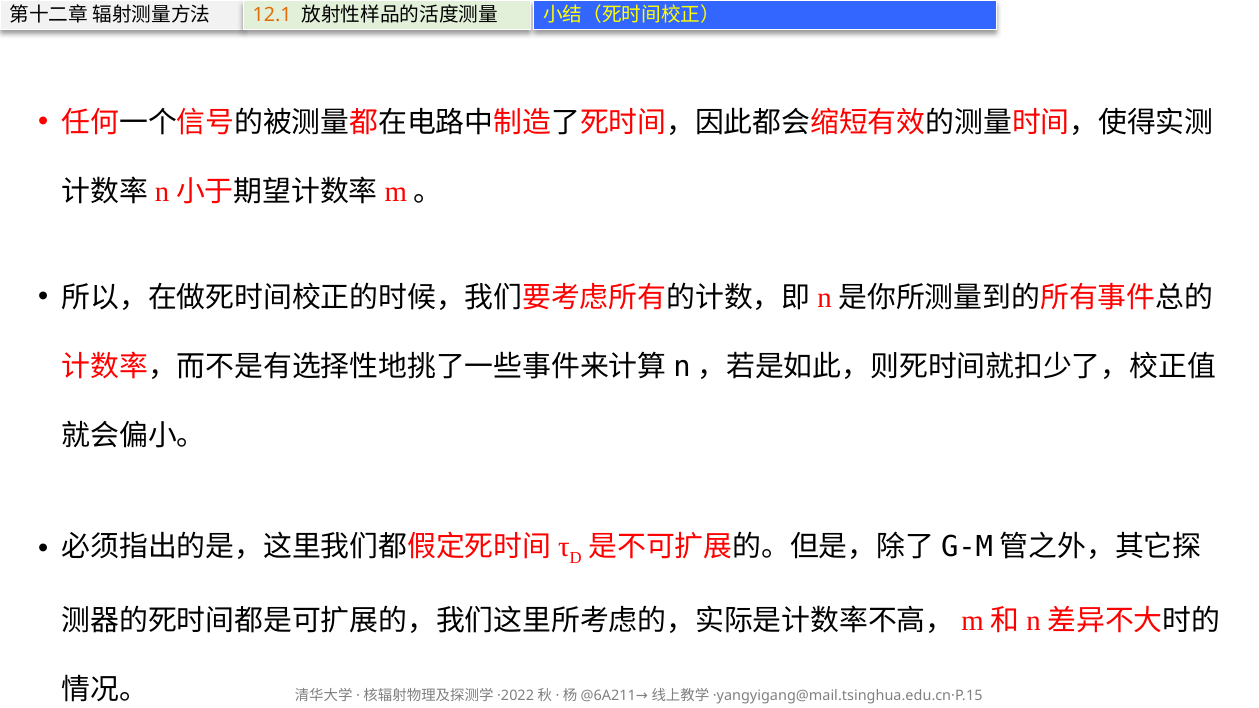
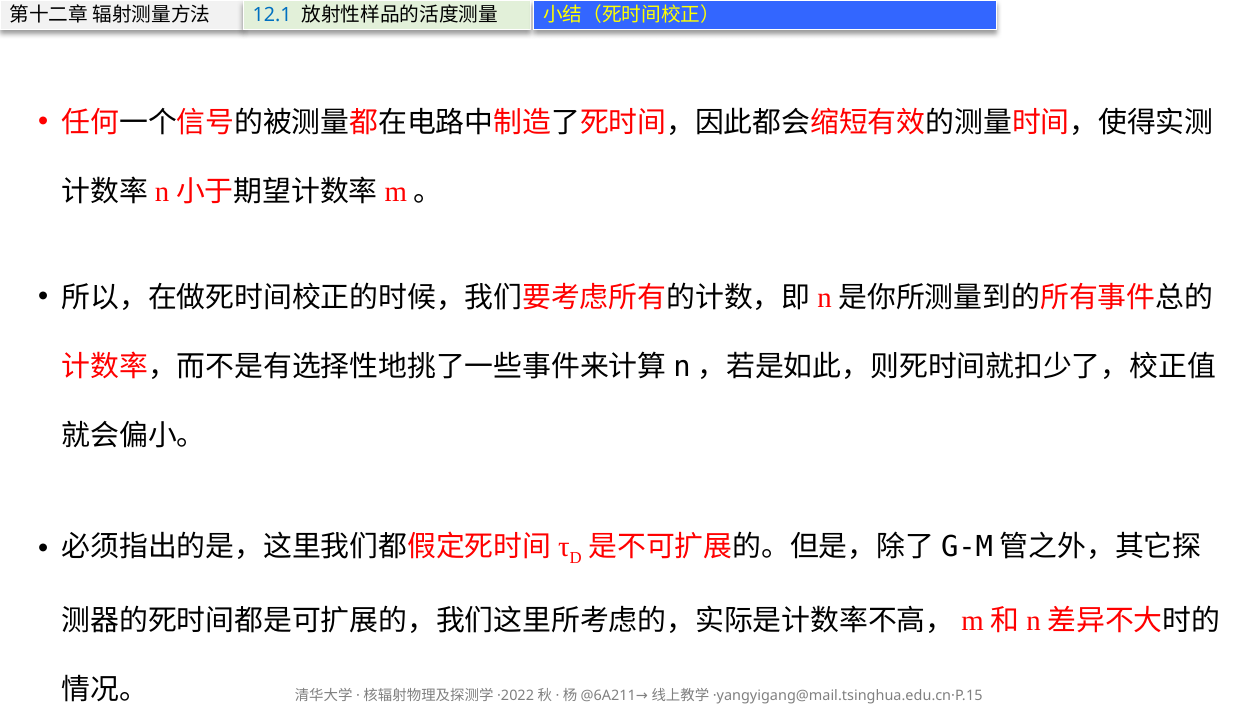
12.1 colour: orange -> blue
